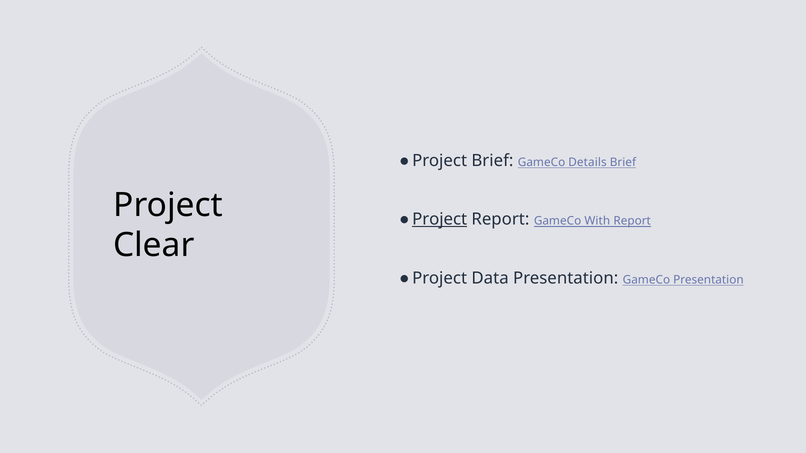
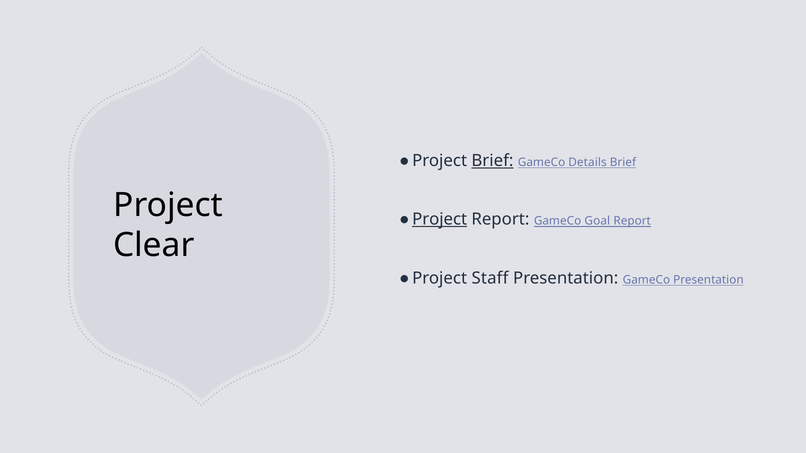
Brief at (492, 161) underline: none -> present
With: With -> Goal
Data: Data -> Staff
